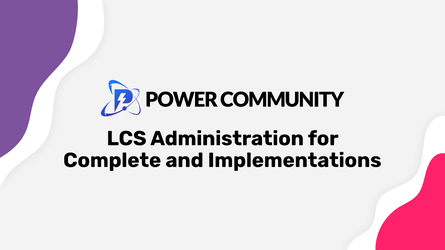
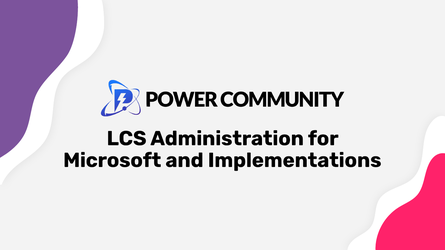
Complete: Complete -> Microsoft
